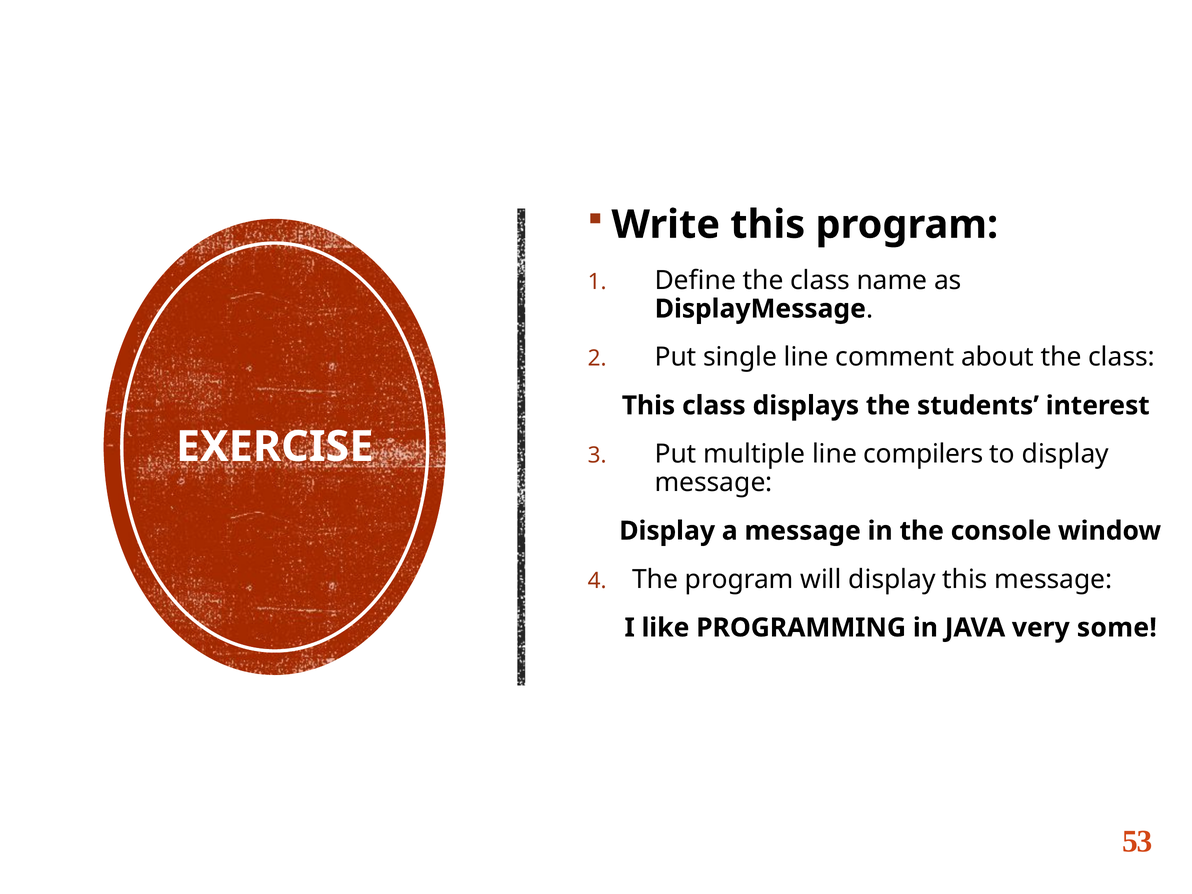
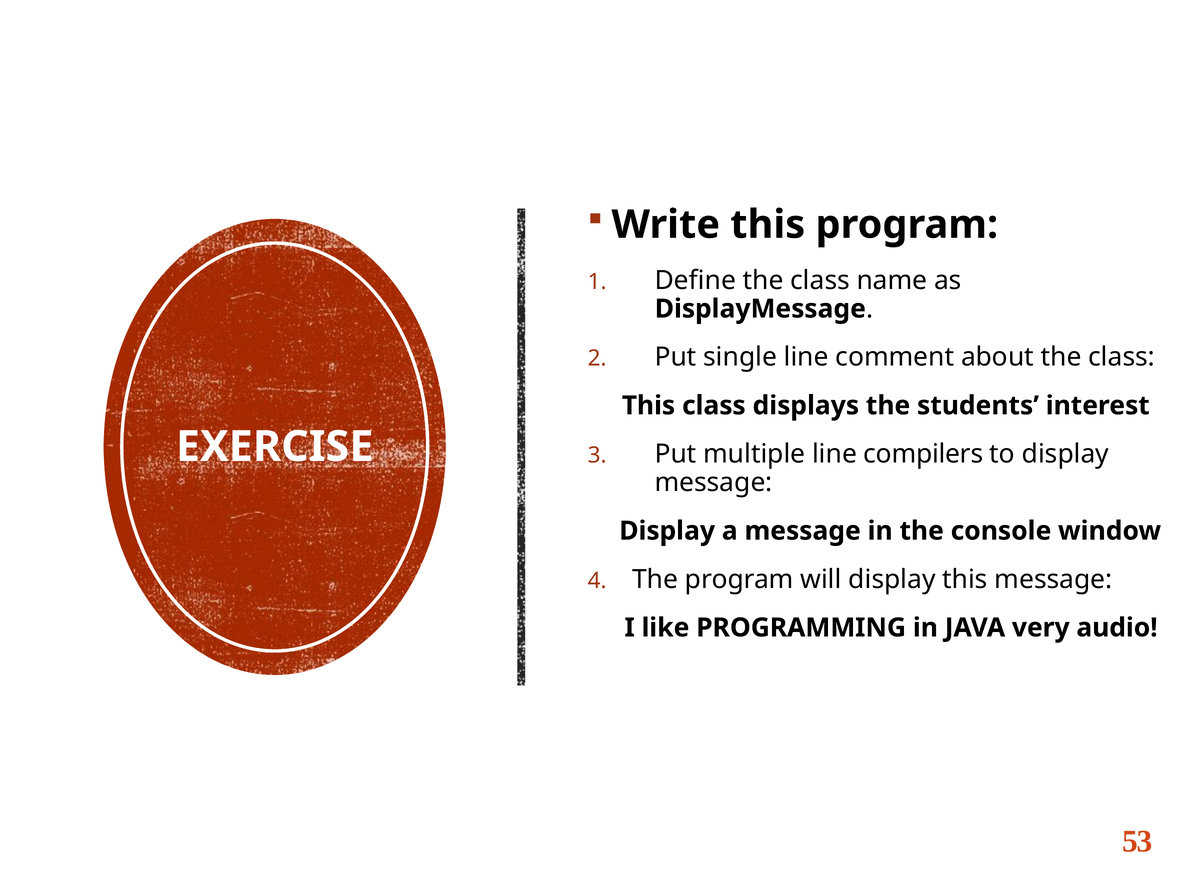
some: some -> audio
